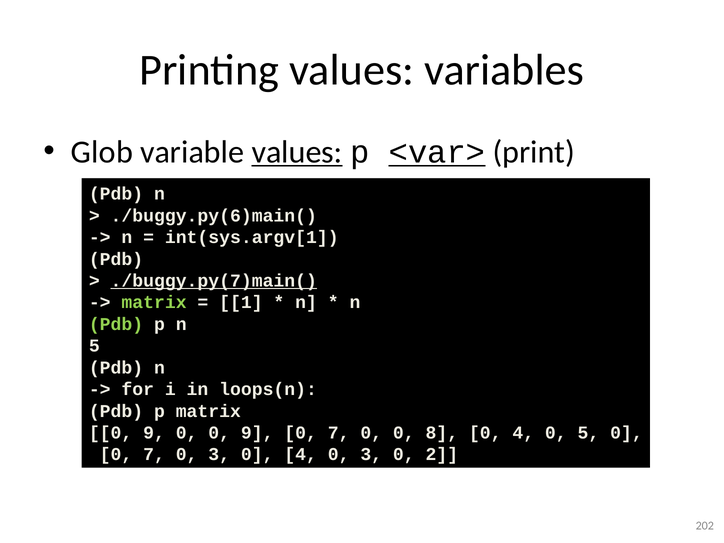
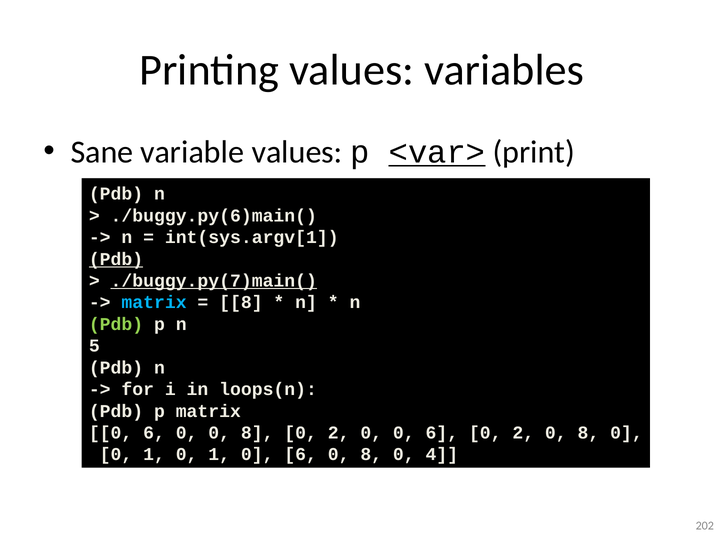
Glob: Glob -> Sane
values at (297, 152) underline: present -> none
Pdb at (116, 259) underline: none -> present
matrix at (154, 302) colour: light green -> light blue
1 at (241, 302): 1 -> 8
9 at (154, 433): 9 -> 6
0 0 9: 9 -> 8
7 at (339, 433): 7 -> 2
0 0 8: 8 -> 6
4 at (523, 433): 4 -> 2
5 at (588, 433): 5 -> 8
7 at (154, 455): 7 -> 1
3 at (219, 455): 3 -> 1
4 at (301, 455): 4 -> 6
3 at (371, 455): 3 -> 8
2: 2 -> 4
